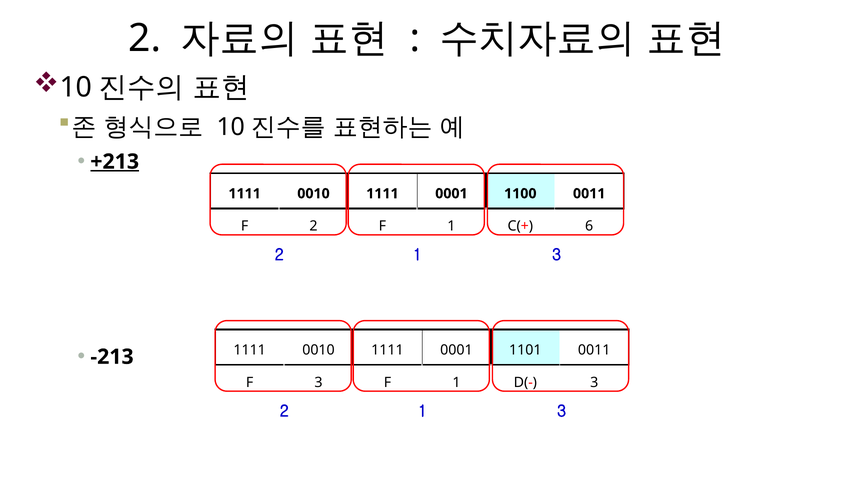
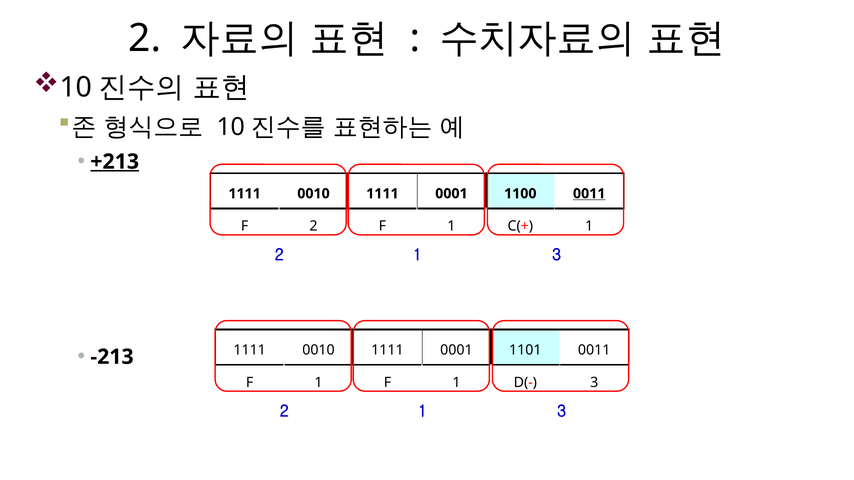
0011 at (589, 194) underline: none -> present
C(+ 6: 6 -> 1
3 at (319, 383): 3 -> 1
